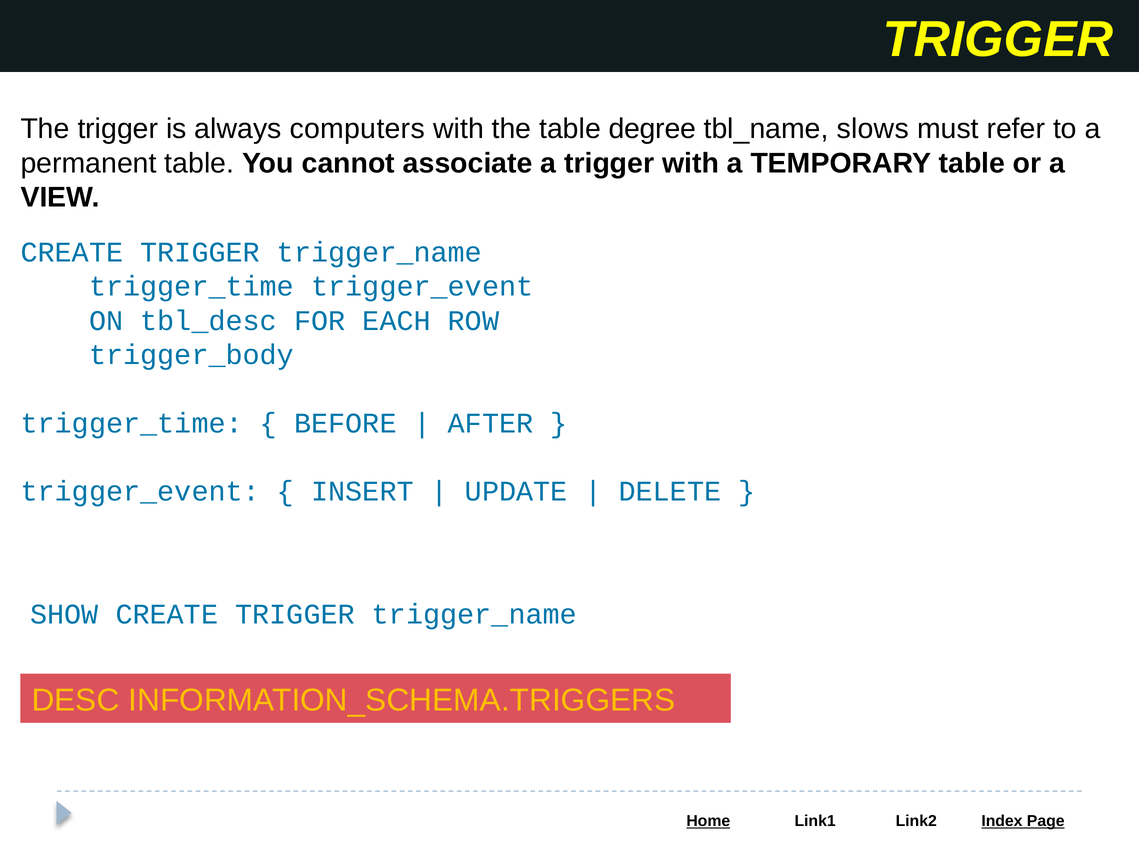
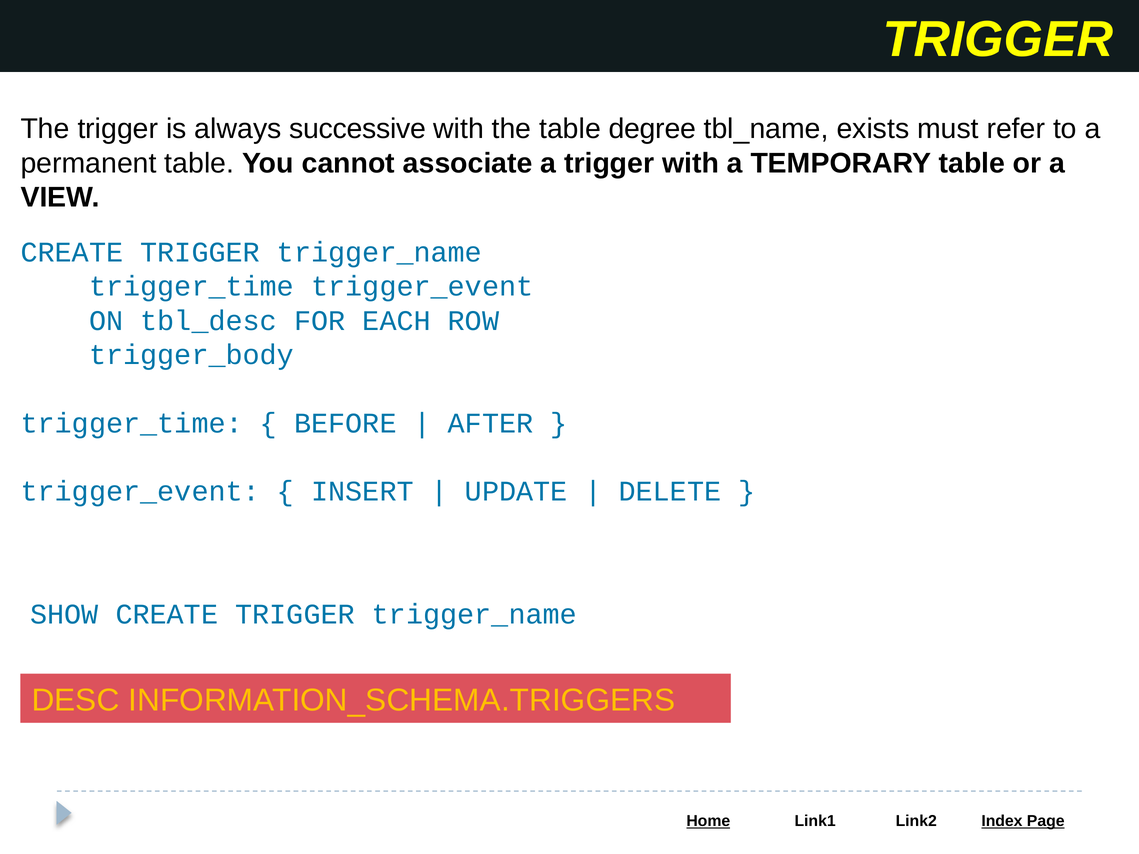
computers: computers -> successive
slows: slows -> exists
